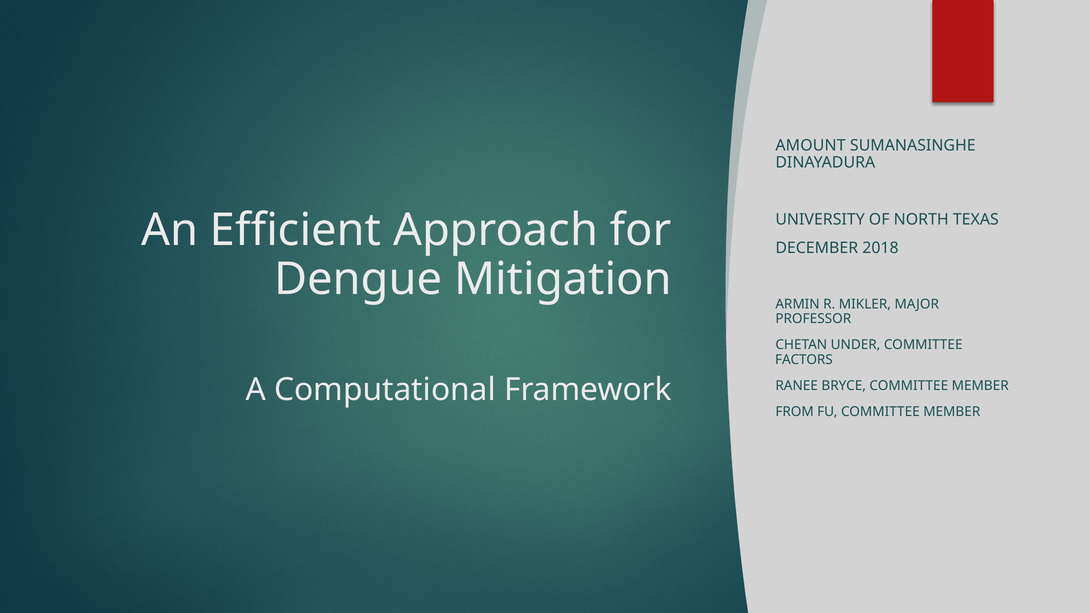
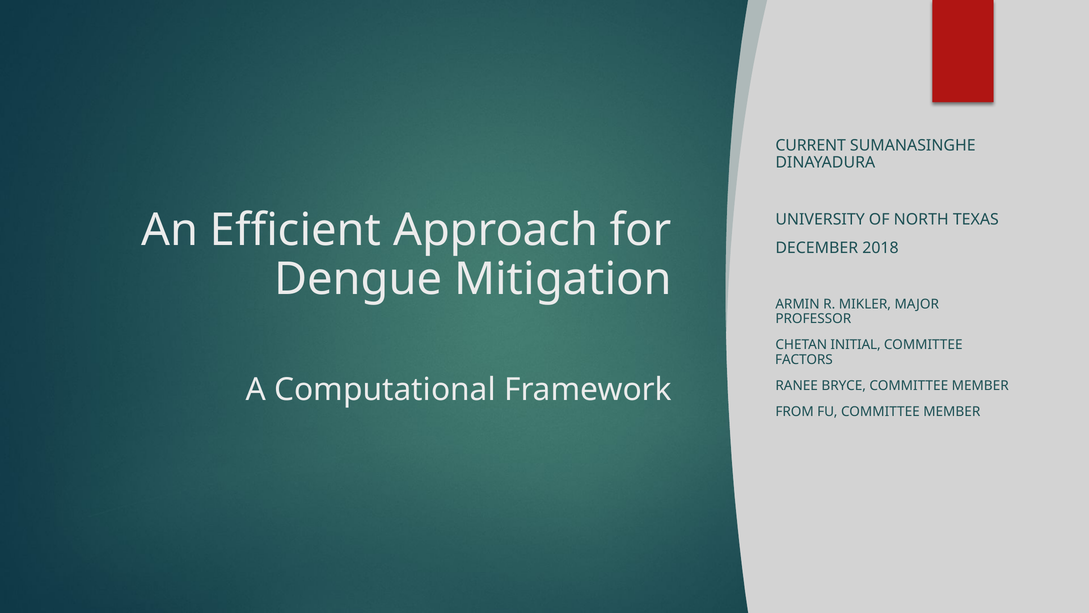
AMOUNT: AMOUNT -> CURRENT
UNDER: UNDER -> INITIAL
